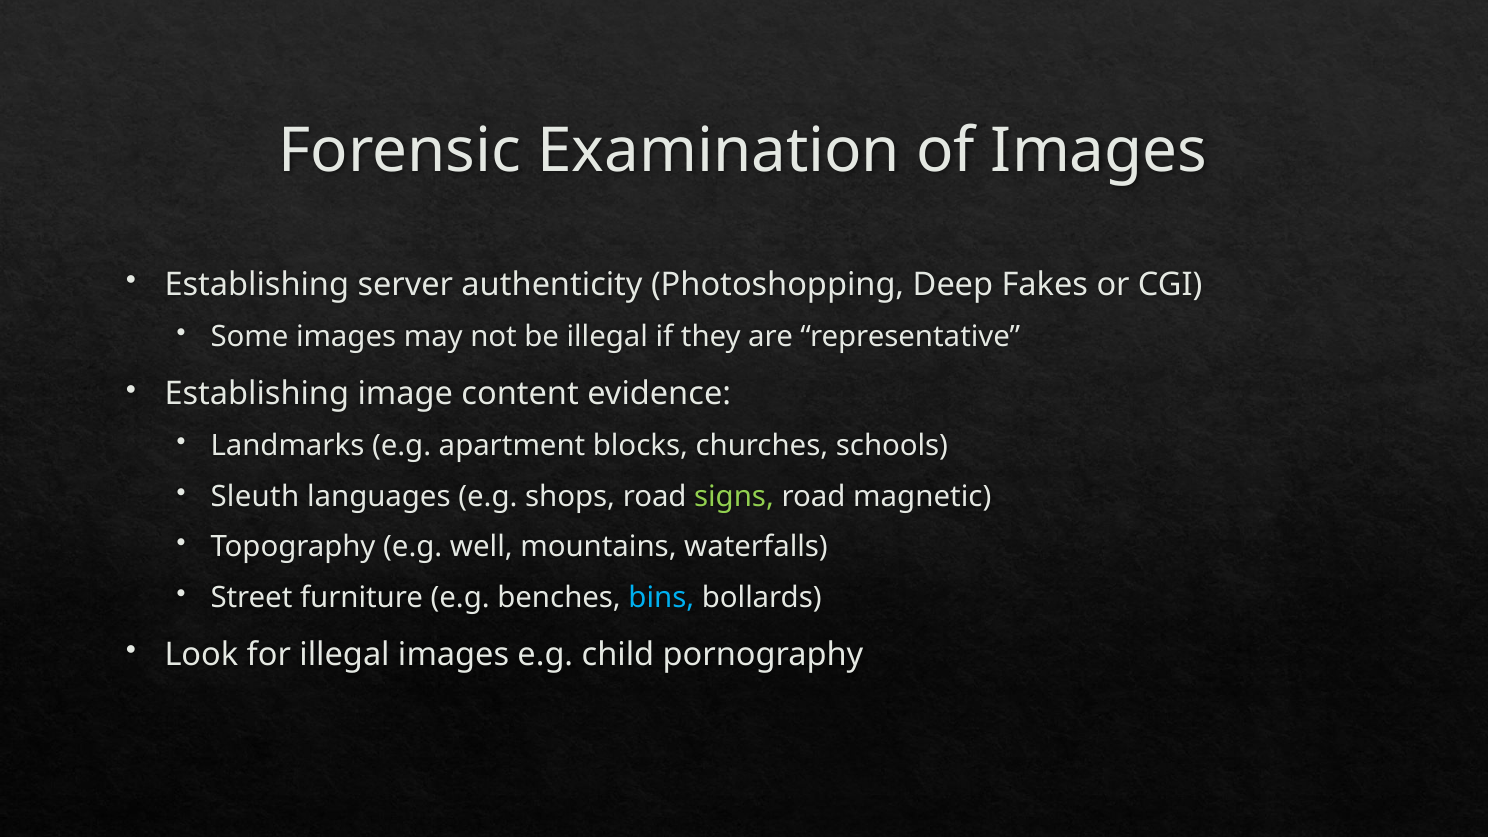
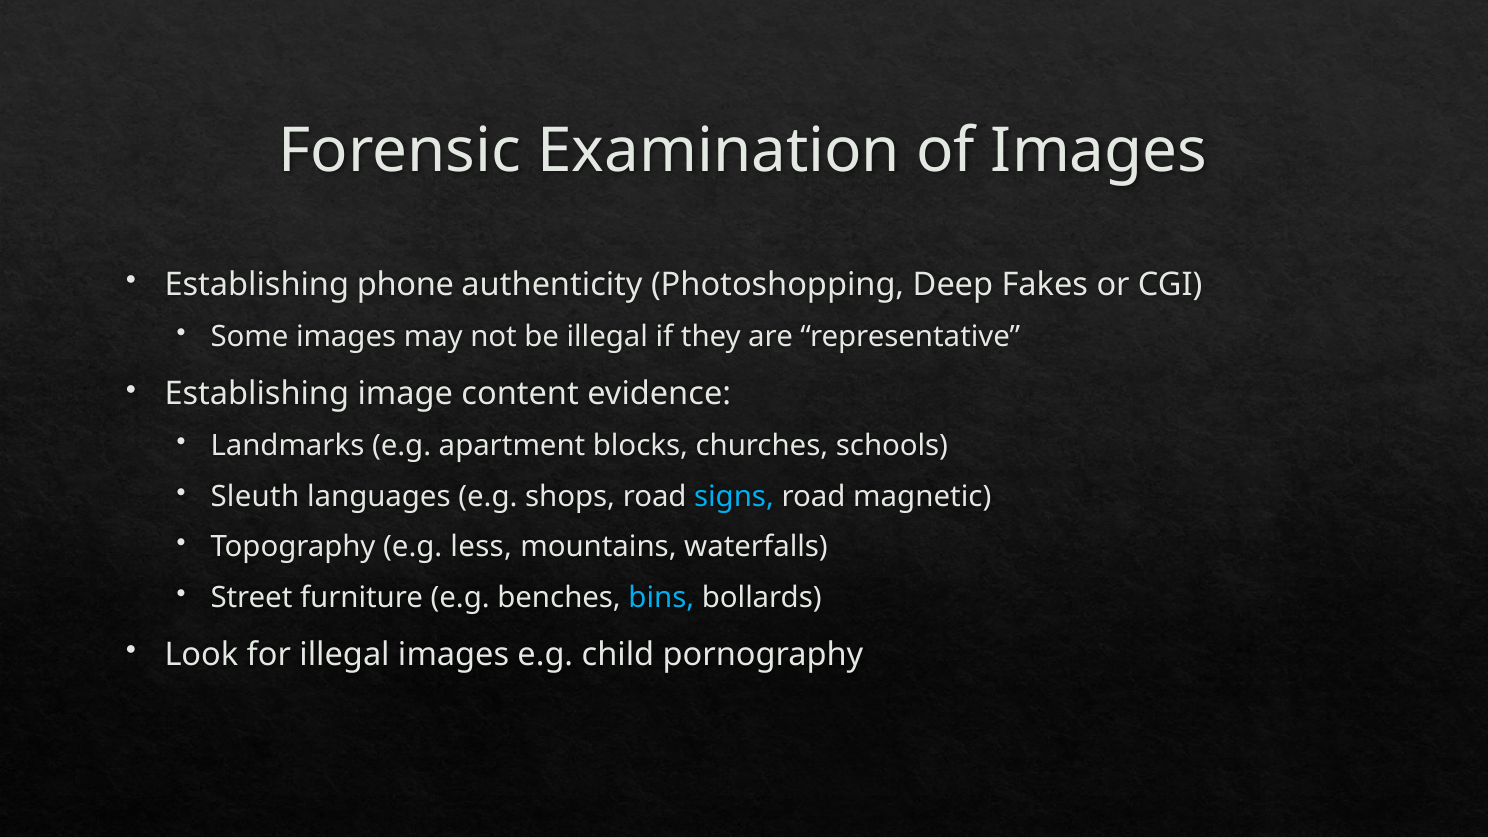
server: server -> phone
signs colour: light green -> light blue
well: well -> less
